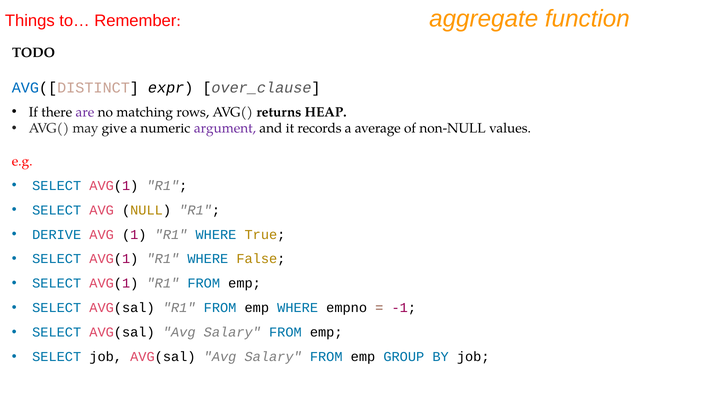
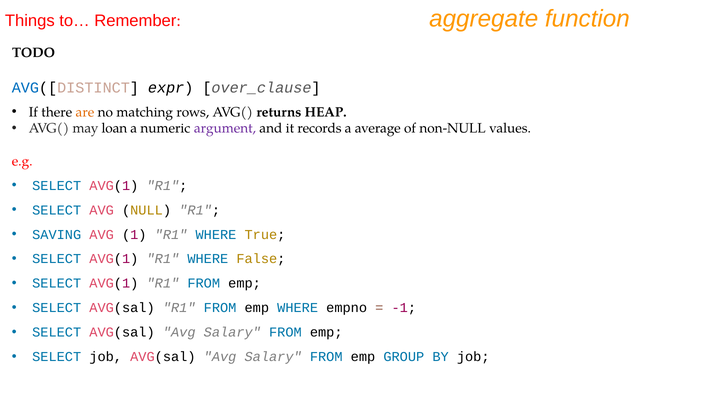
are colour: purple -> orange
give: give -> loan
DERIVE: DERIVE -> SAVING
